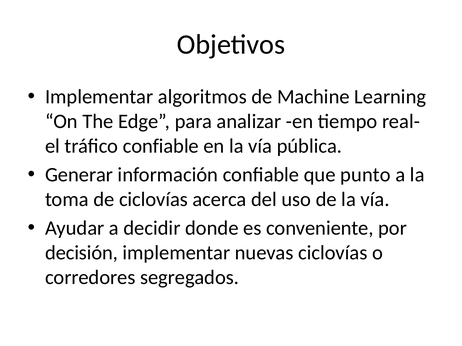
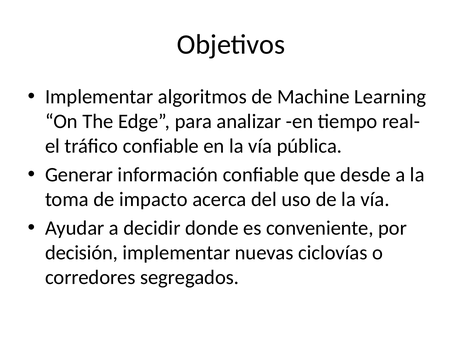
punto: punto -> desde
de ciclovías: ciclovías -> impacto
